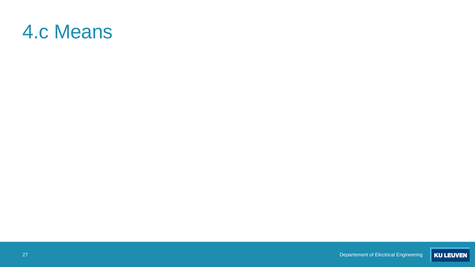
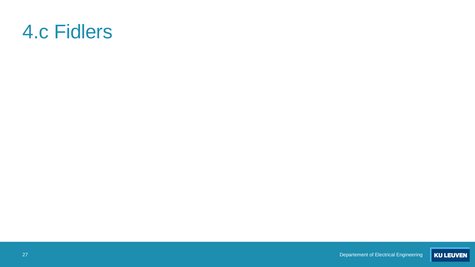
Means: Means -> Fidlers
